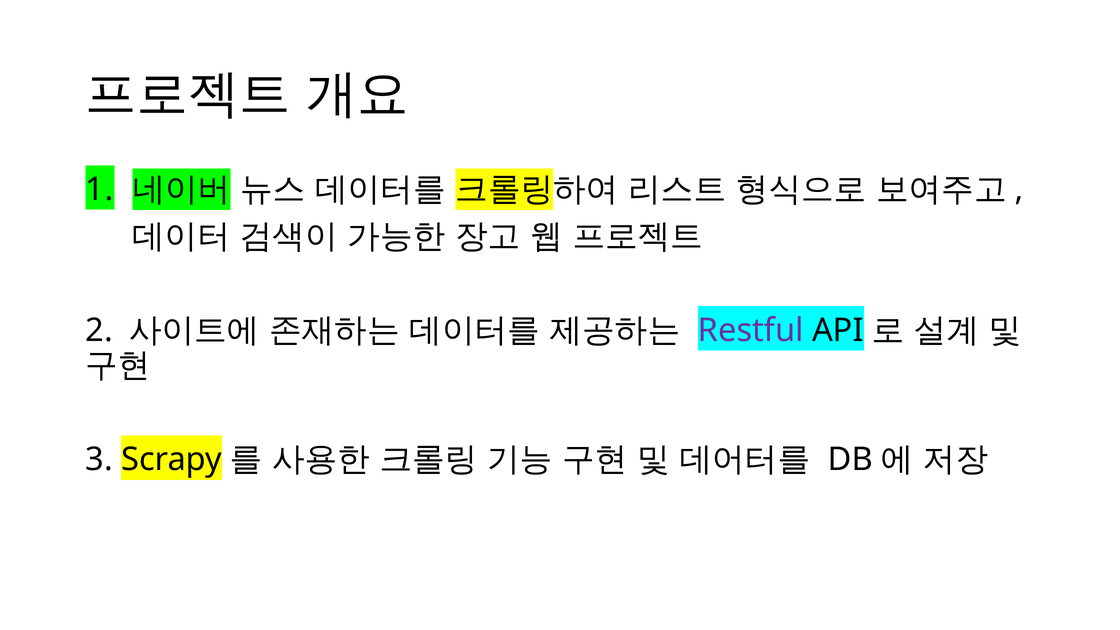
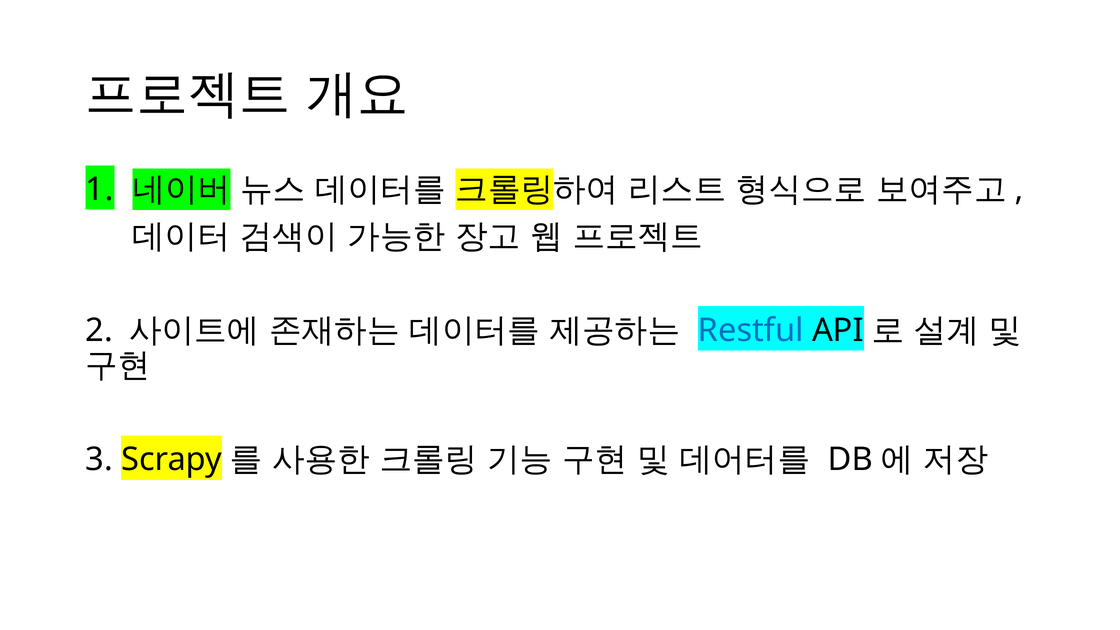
Restful colour: purple -> blue
